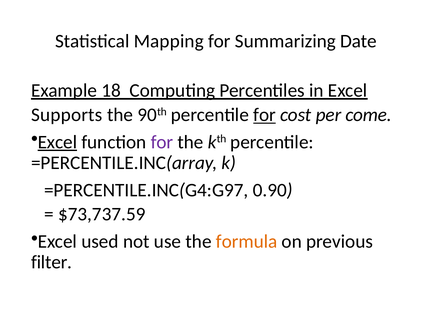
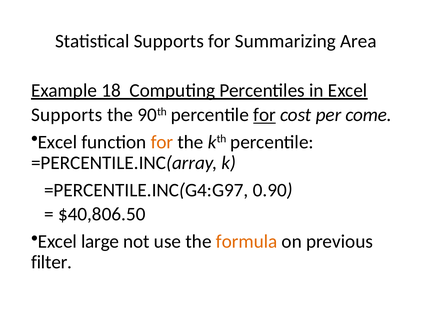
Statistical Mapping: Mapping -> Supports
Date: Date -> Area
Excel at (57, 142) underline: present -> none
for at (162, 142) colour: purple -> orange
$73,737.59: $73,737.59 -> $40,806.50
used: used -> large
